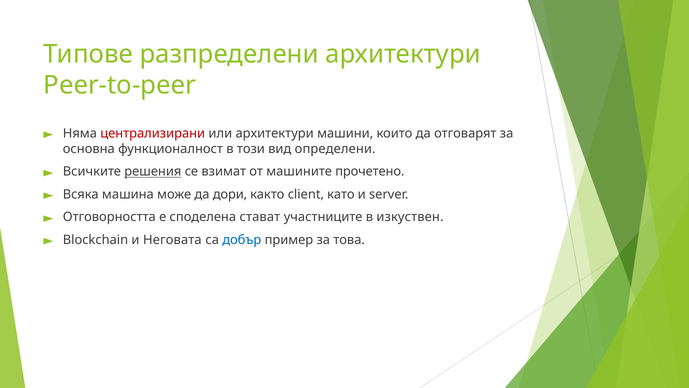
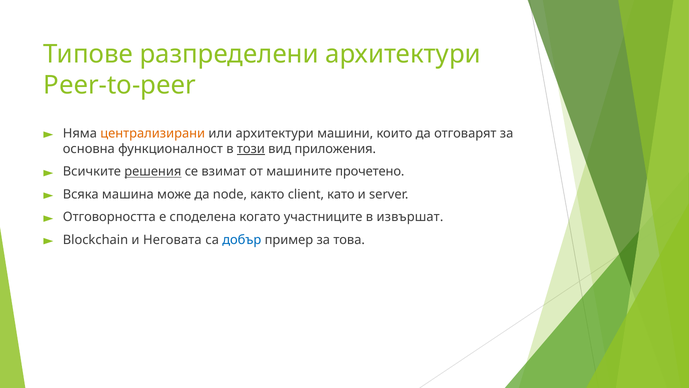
централизирани colour: red -> orange
този underline: none -> present
определени: определени -> приложения
дори: дори -> node
стават: стават -> когато
изкуствен: изкуствен -> извършат
